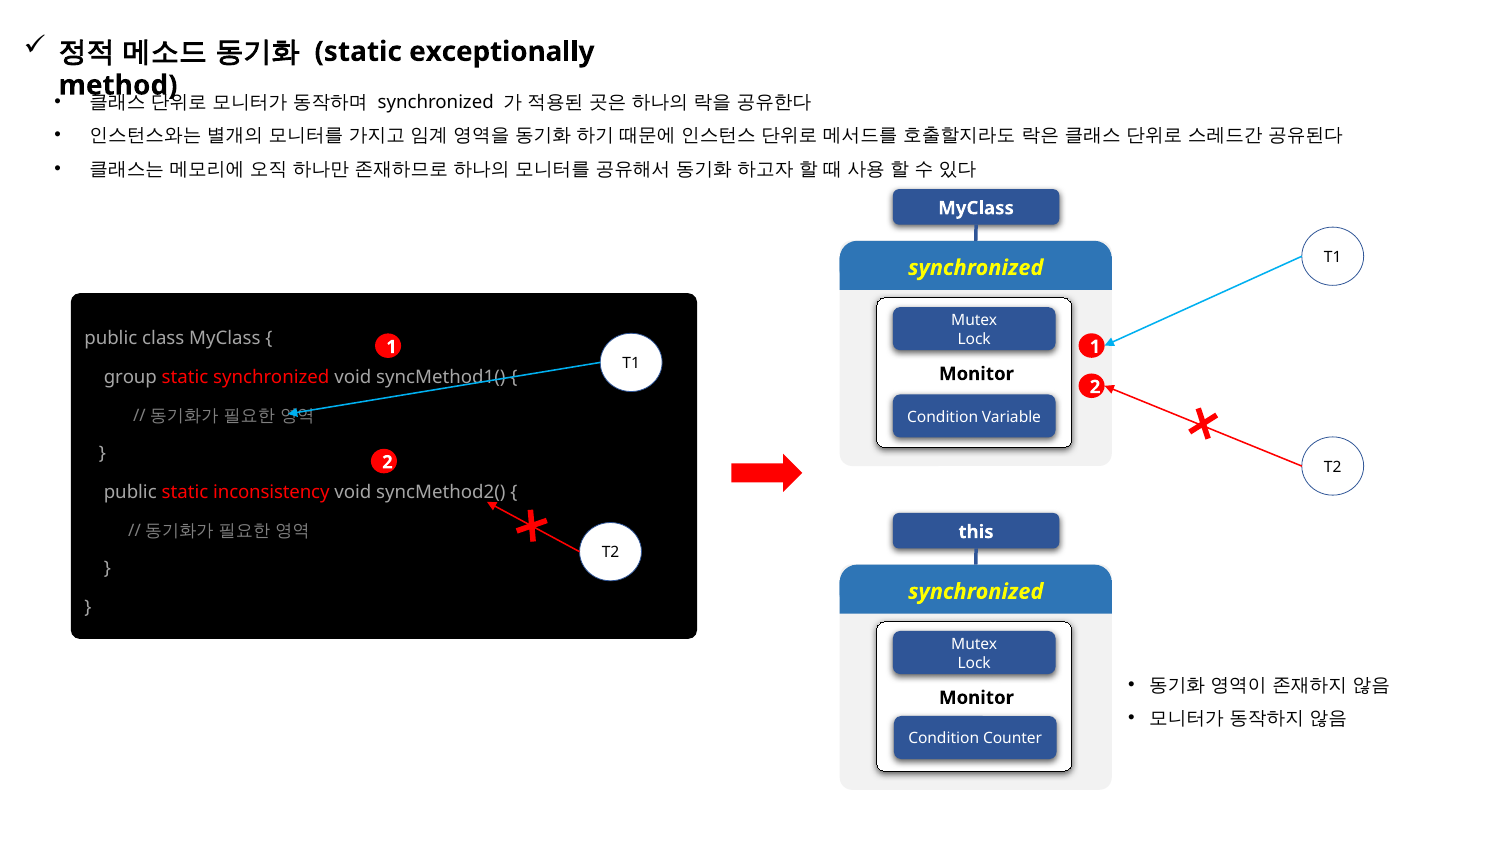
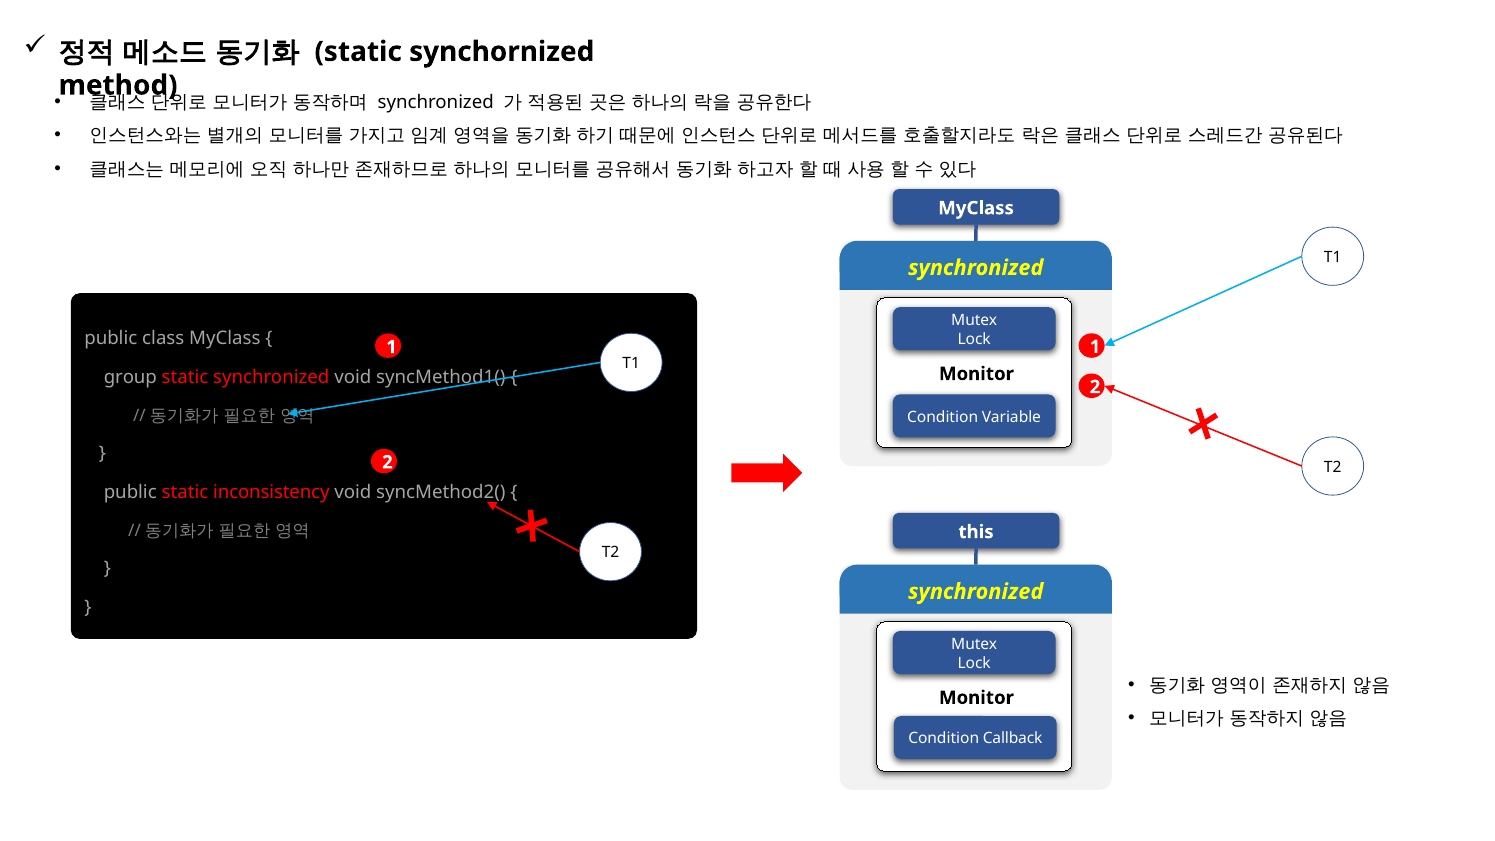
exceptionally: exceptionally -> synchornized
Counter: Counter -> Callback
